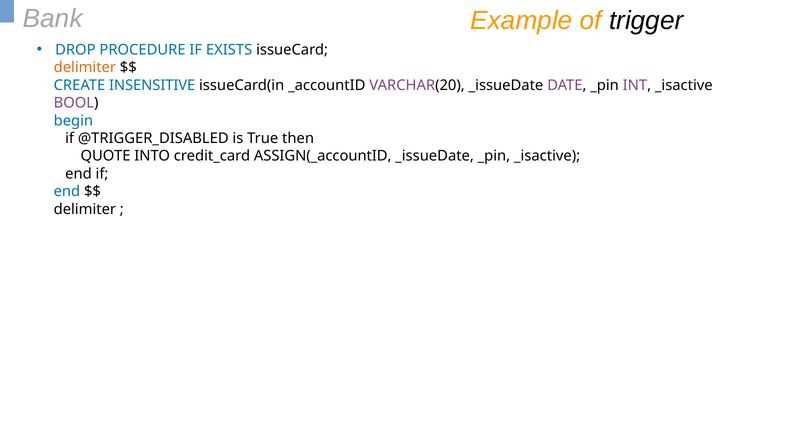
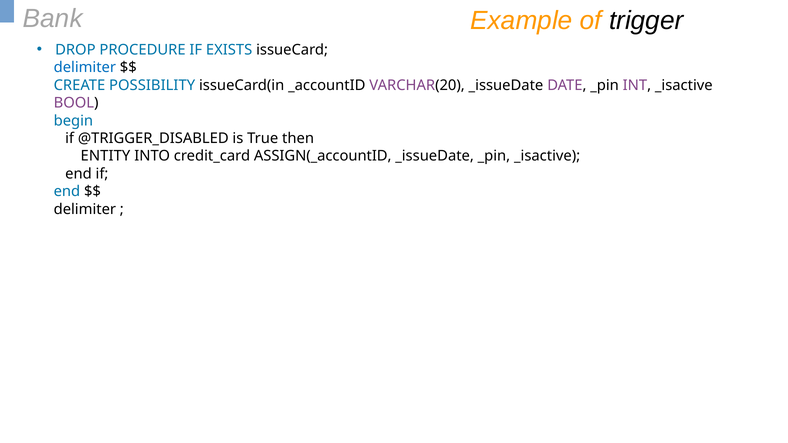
delimiter at (85, 68) colour: orange -> blue
INSENSITIVE: INSENSITIVE -> POSSIBILITY
QUOTE: QUOTE -> ENTITY
